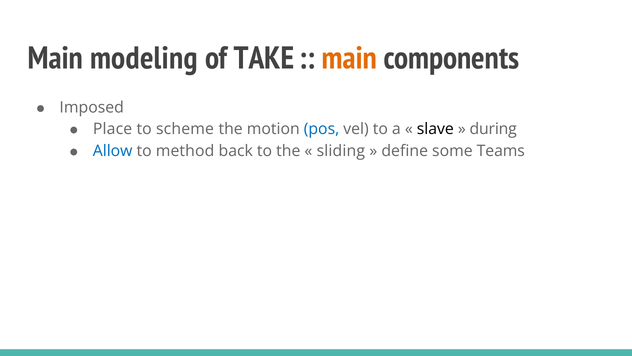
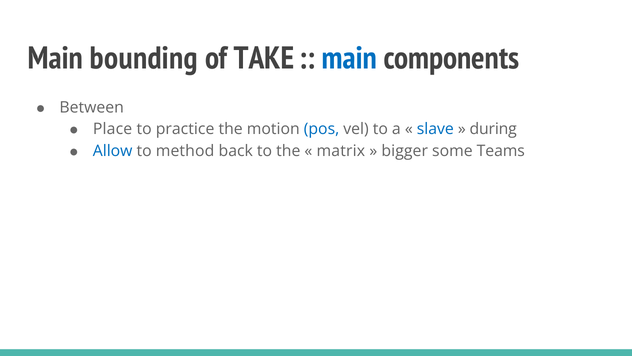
modeling: modeling -> bounding
main at (349, 58) colour: orange -> blue
Imposed: Imposed -> Between
scheme: scheme -> practice
slave colour: black -> blue
sliding: sliding -> matrix
define: define -> bigger
